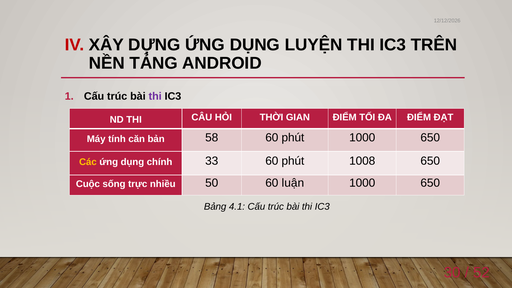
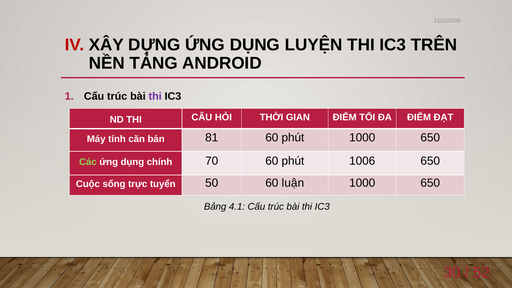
58: 58 -> 81
Các colour: yellow -> light green
33: 33 -> 70
1008: 1008 -> 1006
nhiều: nhiều -> tuyển
